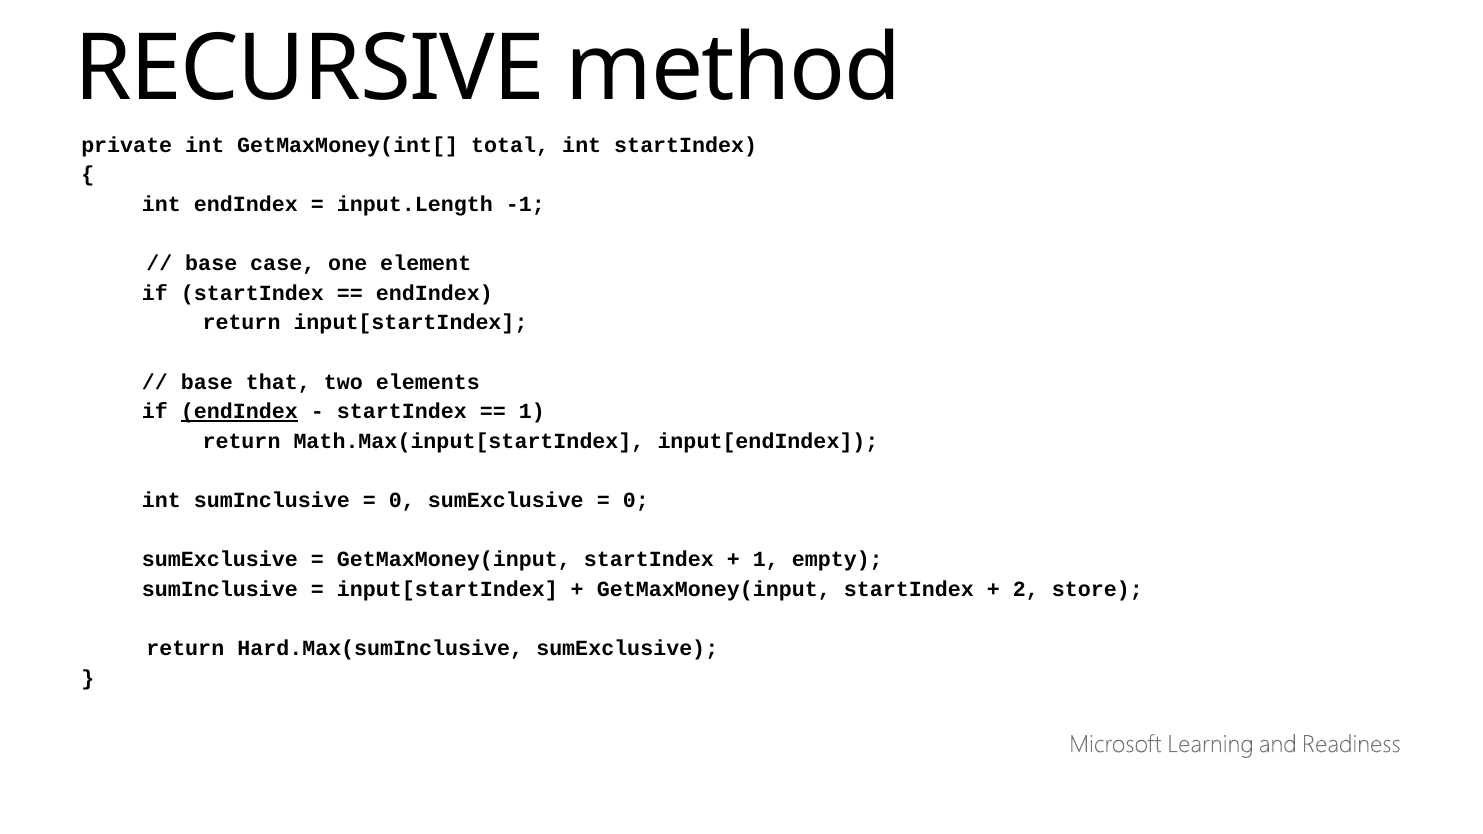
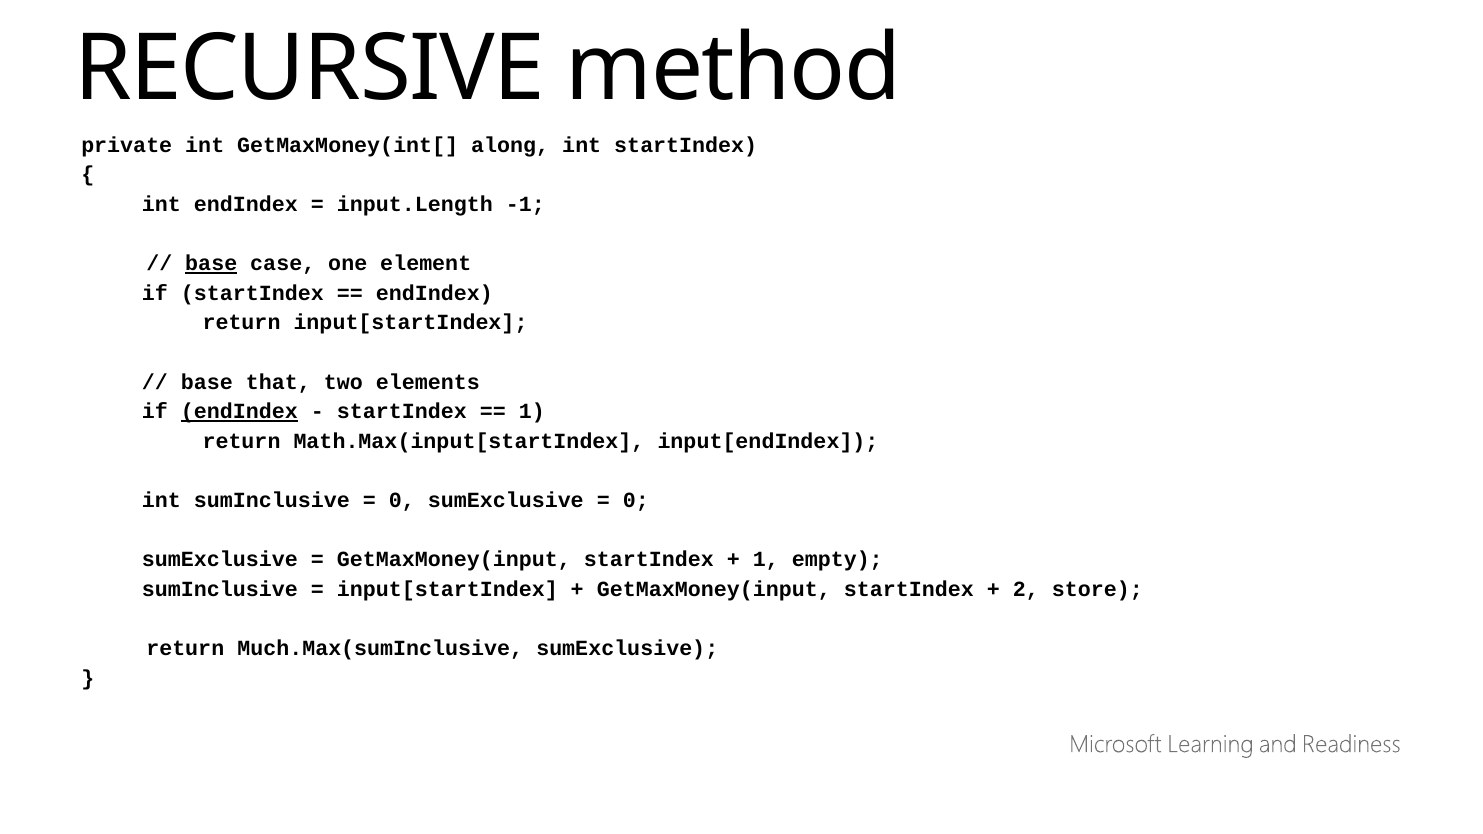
total: total -> along
base at (211, 264) underline: none -> present
Hard.Max(sumInclusive: Hard.Max(sumInclusive -> Much.Max(sumInclusive
